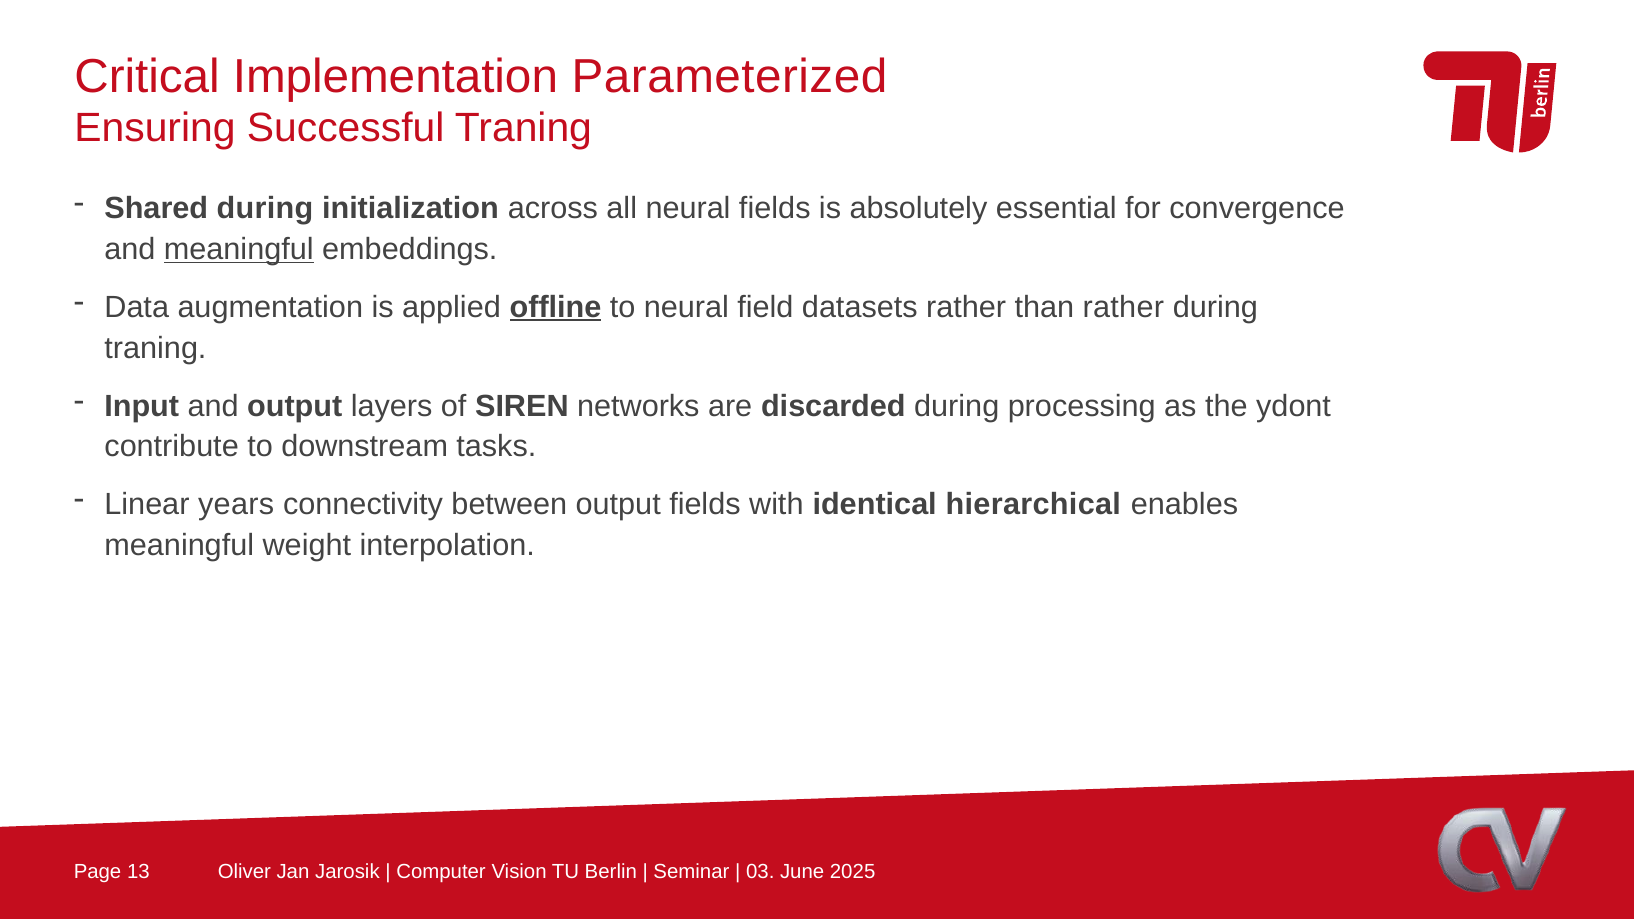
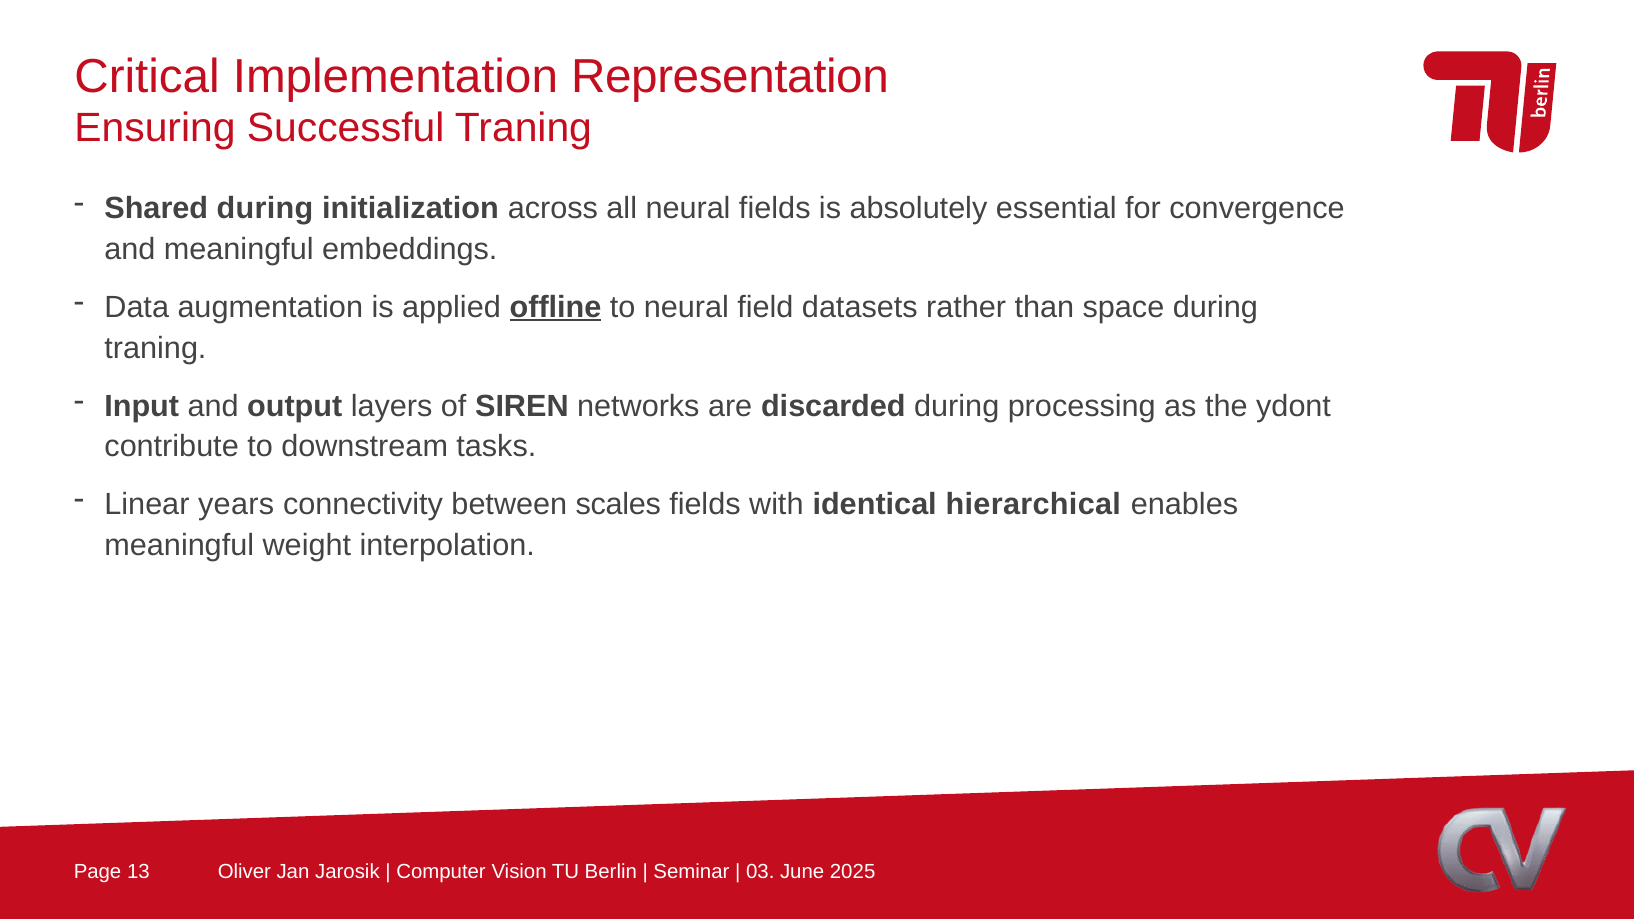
Parameterized: Parameterized -> Representation
meaningful at (239, 249) underline: present -> none
than rather: rather -> space
between output: output -> scales
